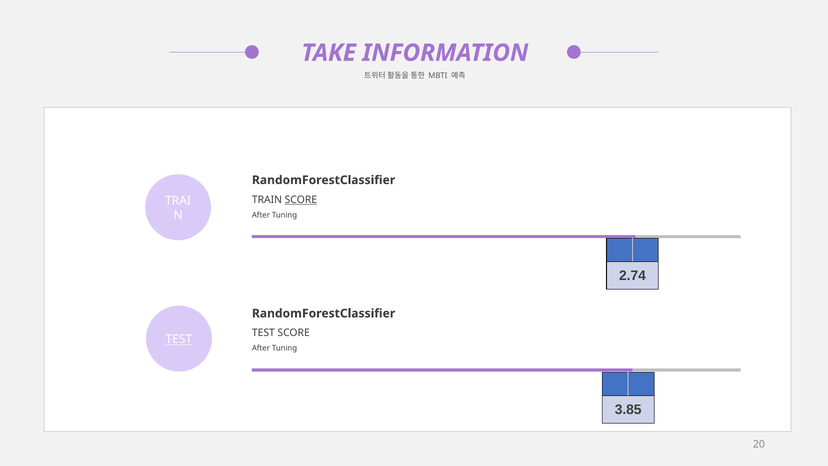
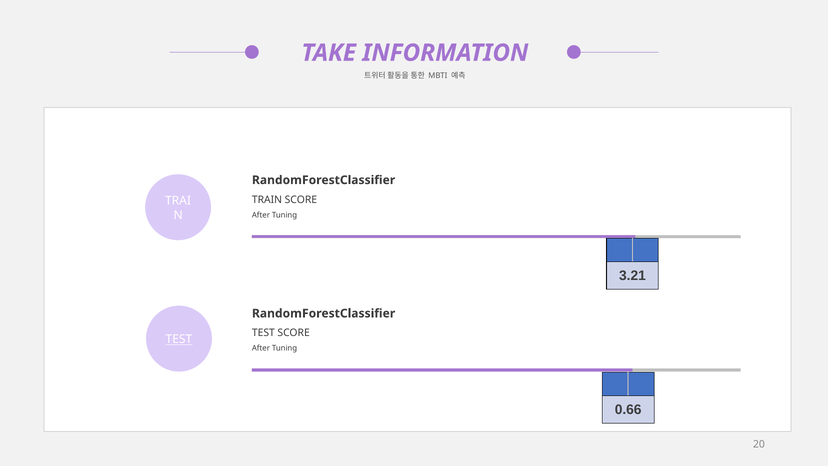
SCORE at (301, 200) underline: present -> none
2.74: 2.74 -> 3.21
3.85: 3.85 -> 0.66
